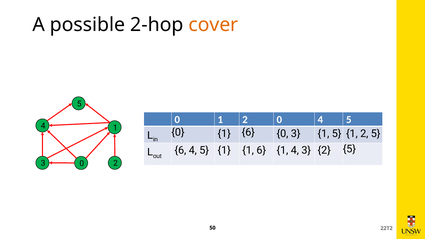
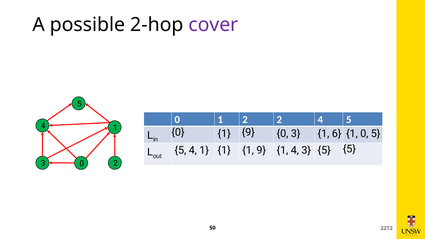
cover colour: orange -> purple
2 0: 0 -> 2
0 1 6: 6 -> 9
1 5: 5 -> 6
2 at (364, 134): 2 -> 0
6 at (180, 150): 6 -> 5
5 at (204, 150): 5 -> 1
1 1 6: 6 -> 9
3 2: 2 -> 5
